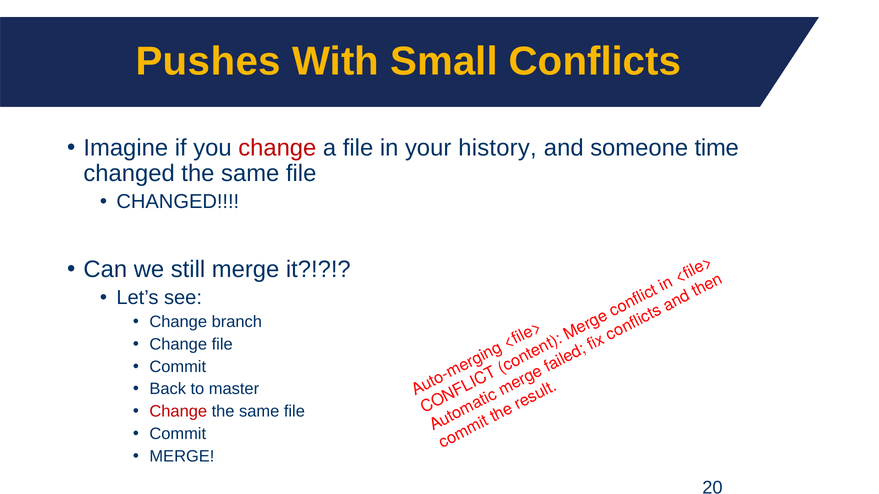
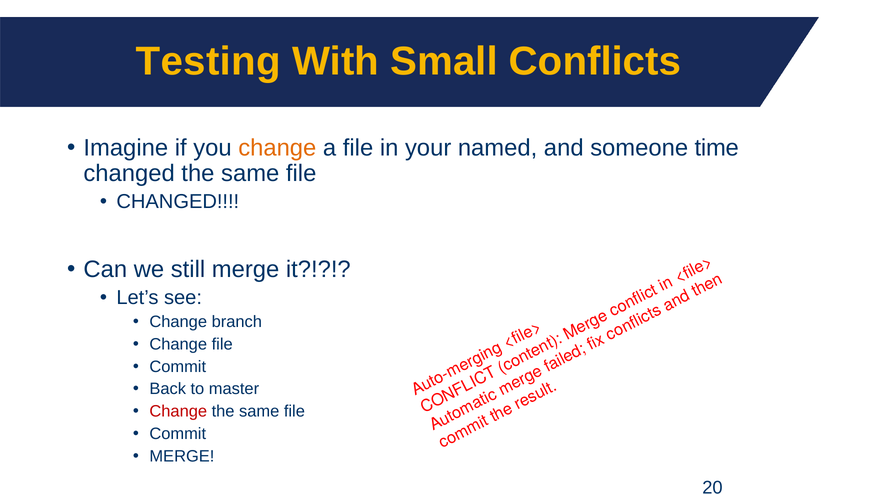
Pushes: Pushes -> Testing
change at (277, 148) colour: red -> orange
history: history -> named
